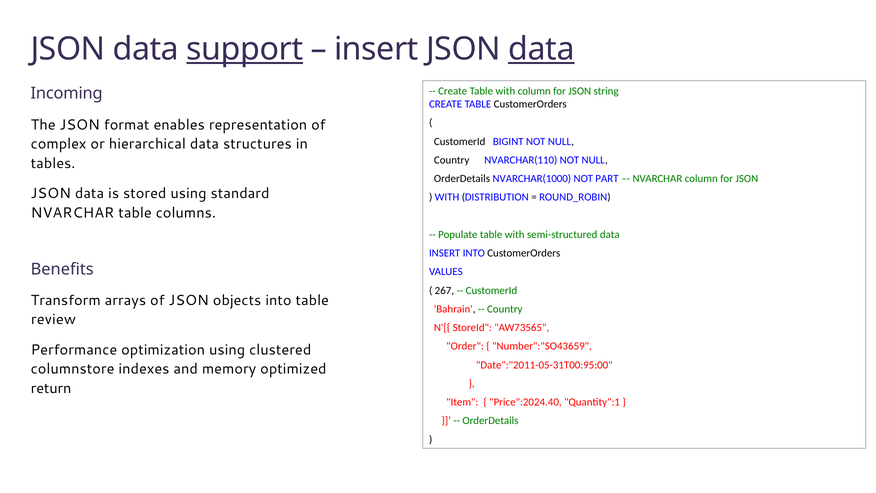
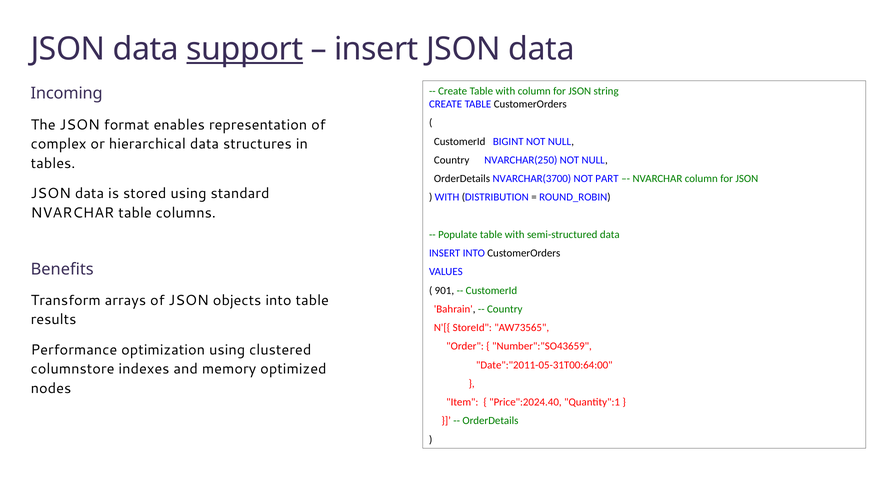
data at (541, 49) underline: present -> none
NVARCHAR(110: NVARCHAR(110 -> NVARCHAR(250
NVARCHAR(1000: NVARCHAR(1000 -> NVARCHAR(3700
267: 267 -> 901
review: review -> results
Date":"2011-05-31T00:95:00: Date":"2011-05-31T00:95:00 -> Date":"2011-05-31T00:64:00
return: return -> nodes
